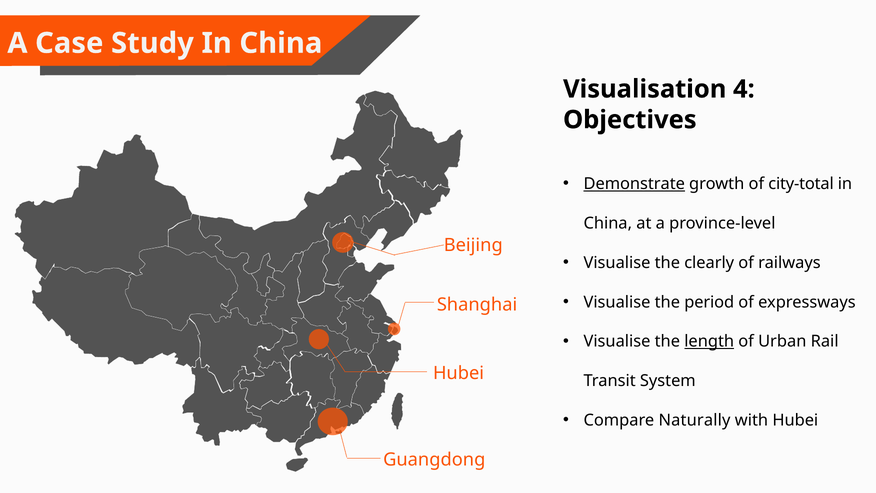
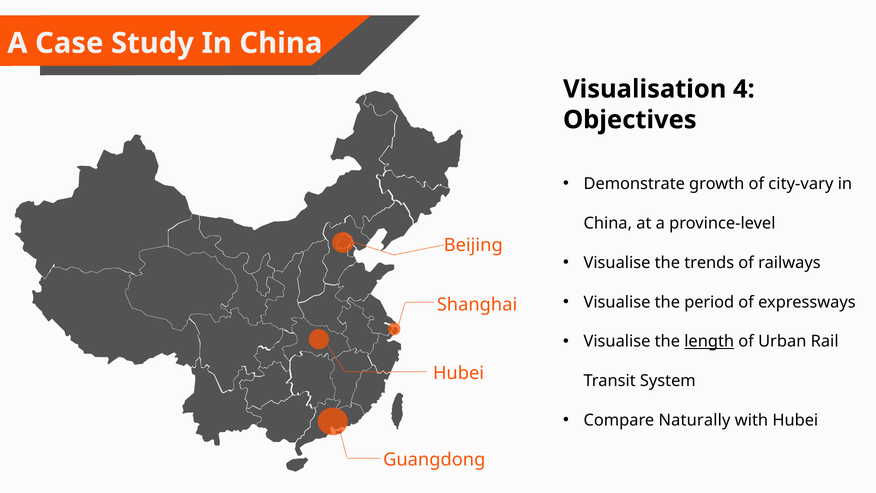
Demonstrate underline: present -> none
city-total: city-total -> city-vary
clearly: clearly -> trends
